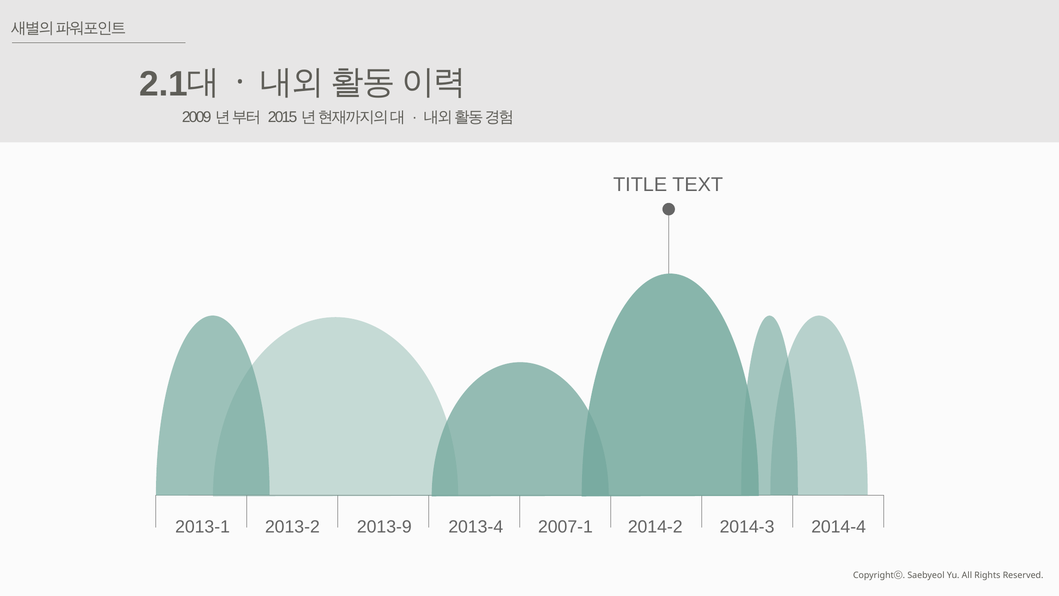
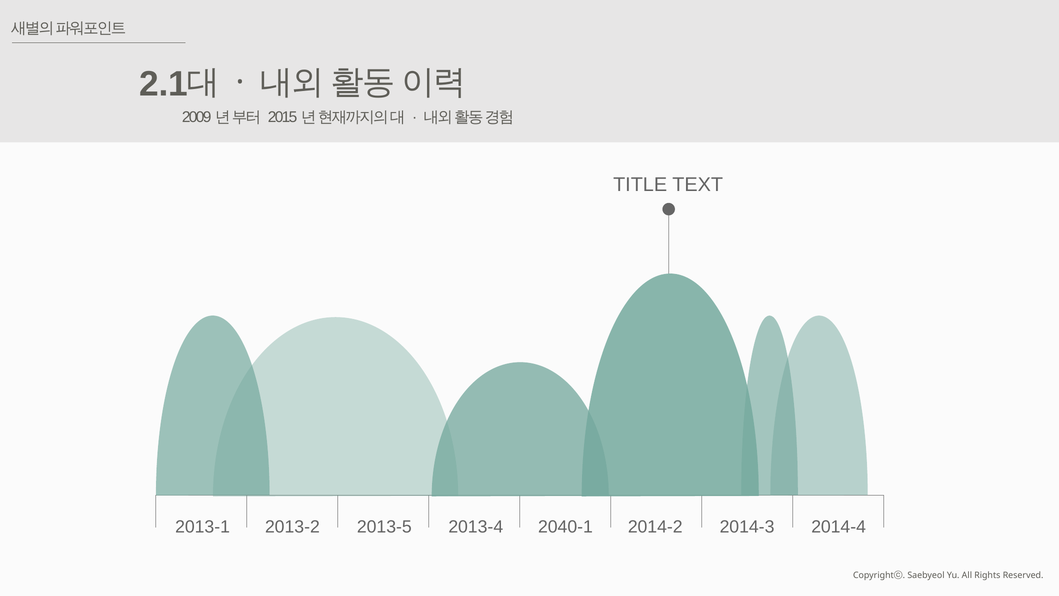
2013-9: 2013-9 -> 2013-5
2007-1: 2007-1 -> 2040-1
